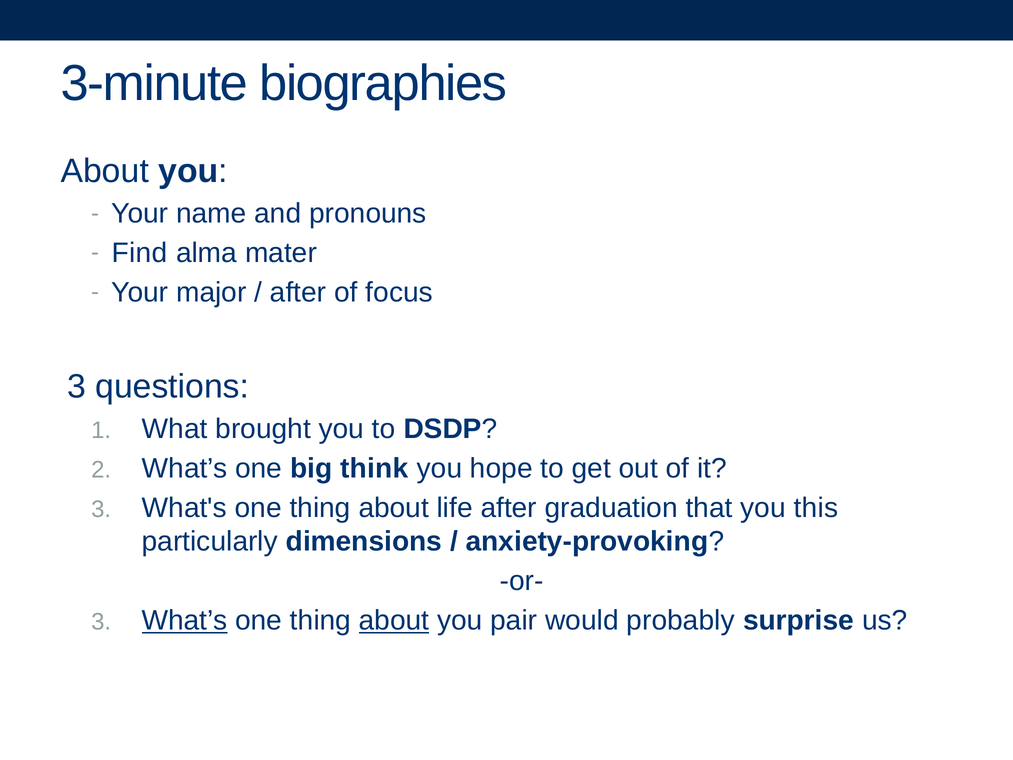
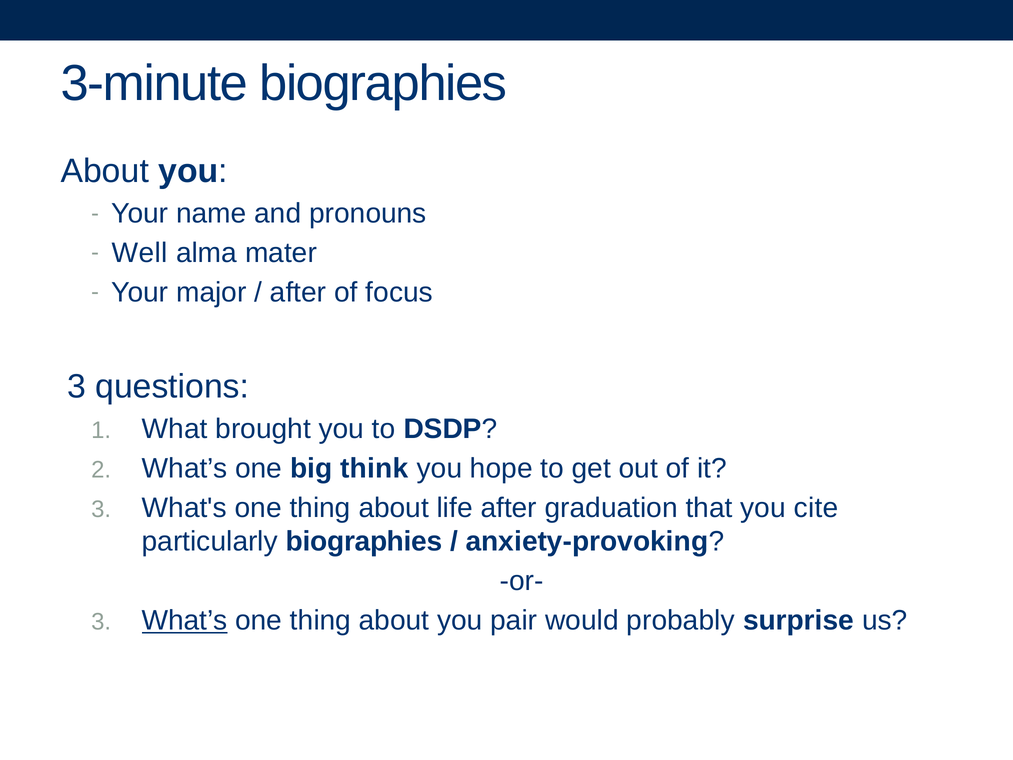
Find: Find -> Well
this: this -> cite
particularly dimensions: dimensions -> biographies
about at (394, 620) underline: present -> none
